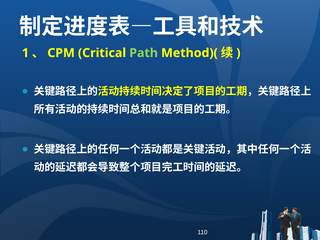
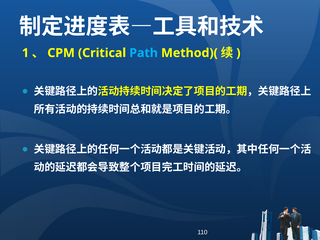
Path colour: light green -> light blue
